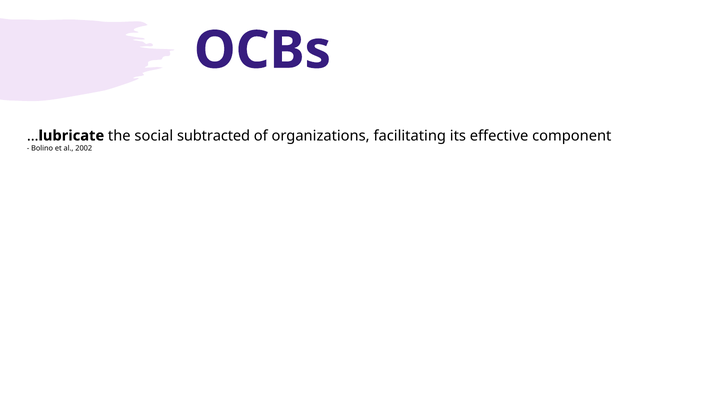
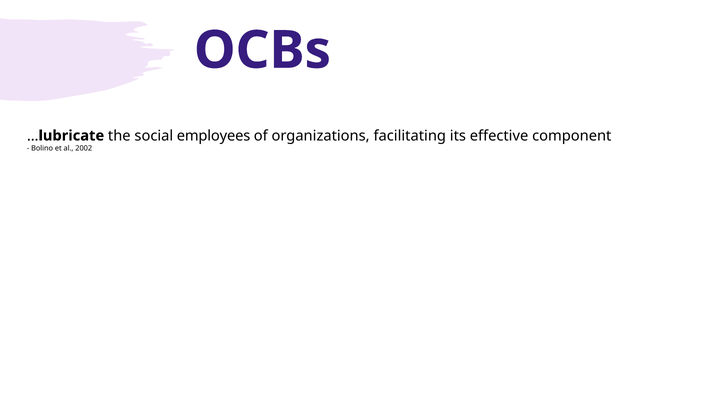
subtracted: subtracted -> employees
